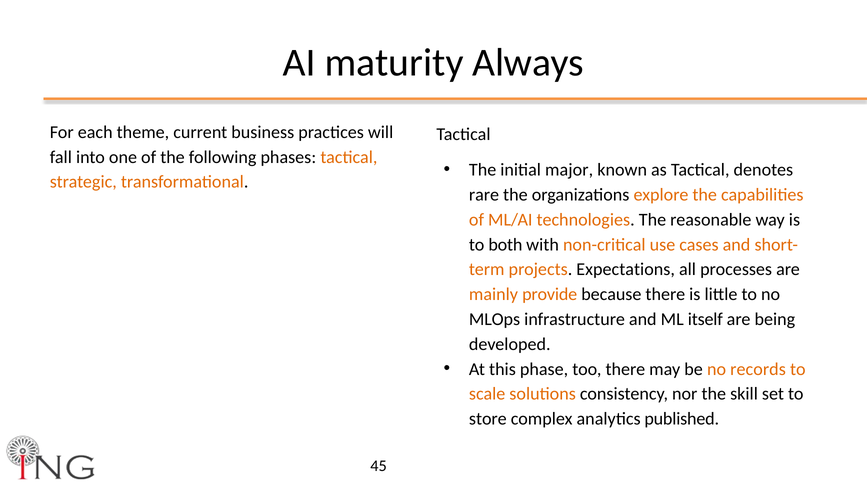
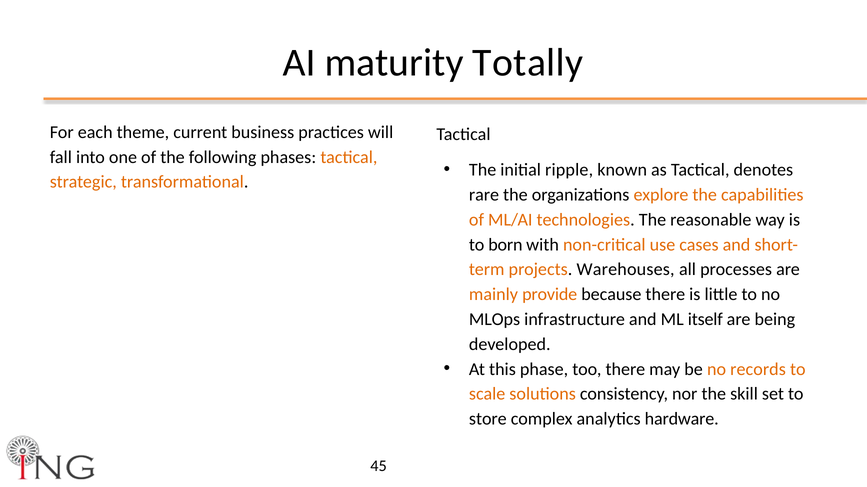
Always: Always -> Totally
major: major -> ripple
both: both -> born
Expectations: Expectations -> Warehouses
published: published -> hardware
